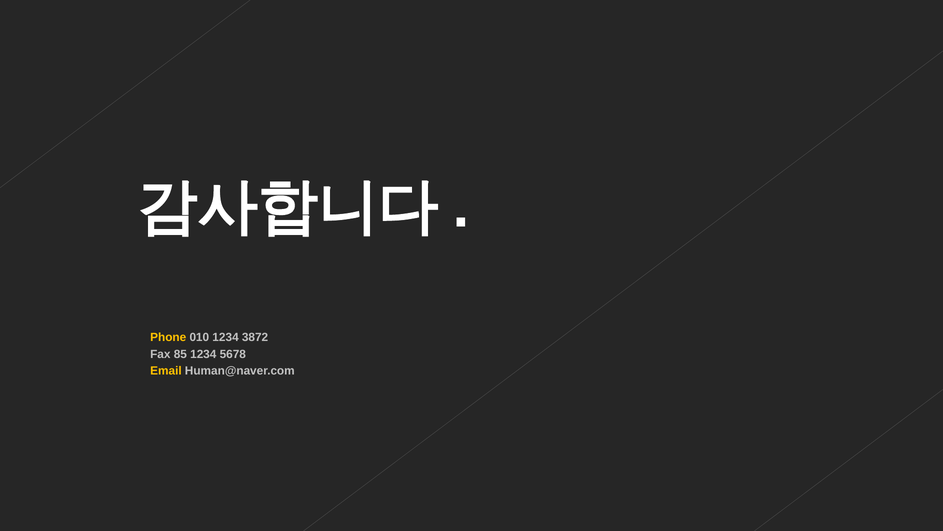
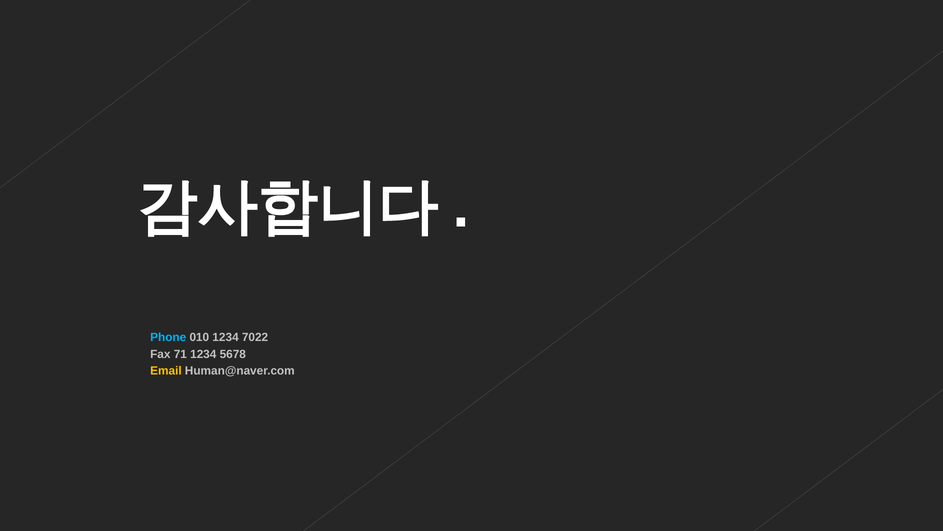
Phone colour: yellow -> light blue
3872: 3872 -> 7022
85: 85 -> 71
